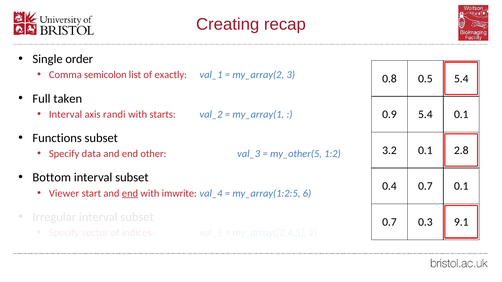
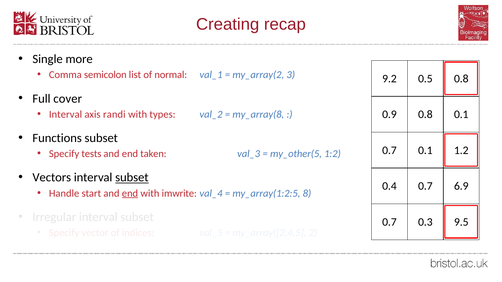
order: order -> more
exactly: exactly -> normal
0.8: 0.8 -> 9.2
0.5 5.4: 5.4 -> 0.8
taken: taken -> cover
starts: starts -> types
my_array(1: my_array(1 -> my_array(8
0.9 5.4: 5.4 -> 0.8
3.2 at (389, 150): 3.2 -> 0.7
2.8: 2.8 -> 1.2
data: data -> tests
other: other -> taken
Bottom: Bottom -> Vectors
subset at (132, 178) underline: none -> present
0.7 0.1: 0.1 -> 6.9
Viewer: Viewer -> Handle
6: 6 -> 8
9.1: 9.1 -> 9.5
